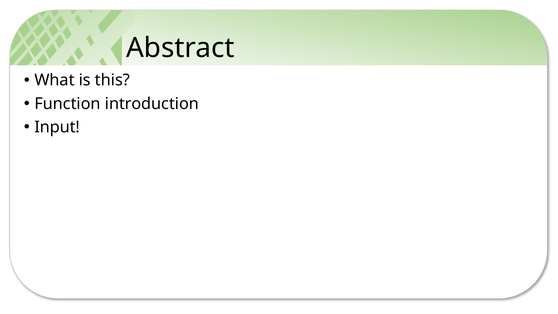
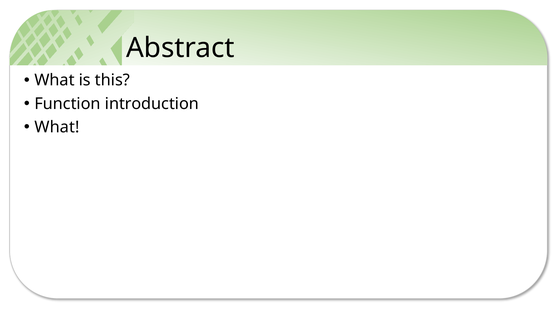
Input at (57, 127): Input -> What
